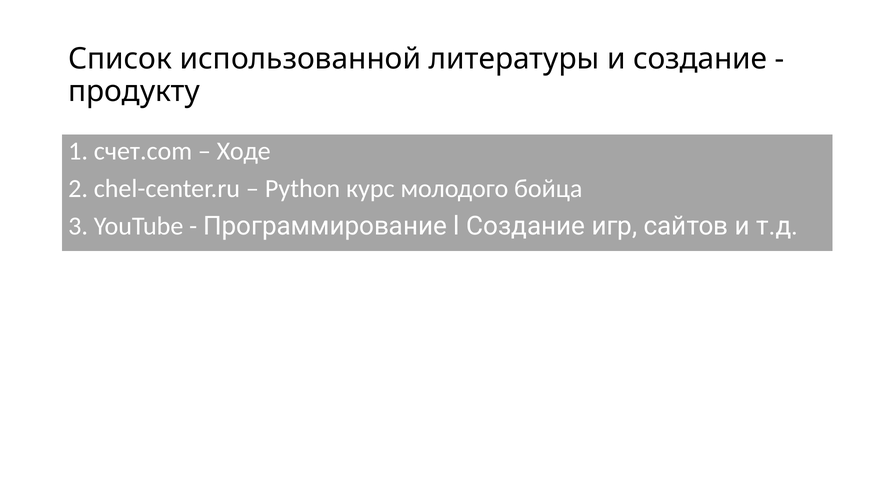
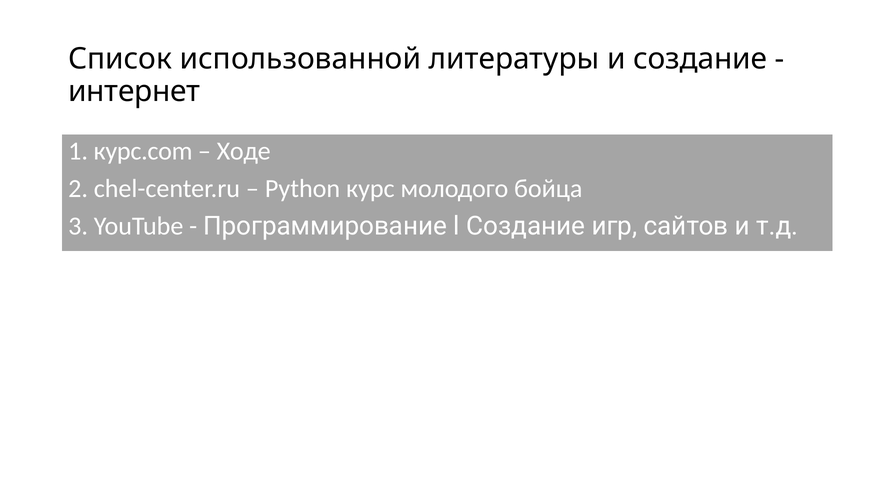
продукту: продукту -> интернет
счет.com: счет.com -> курс.com
